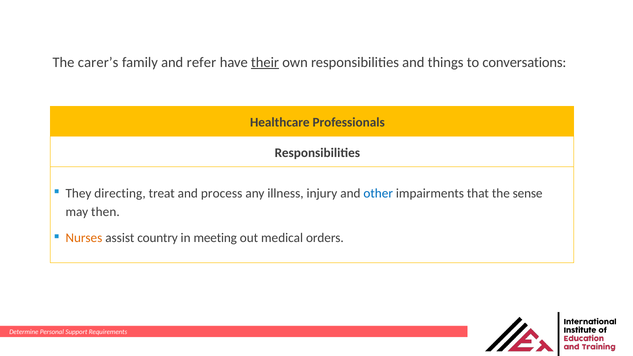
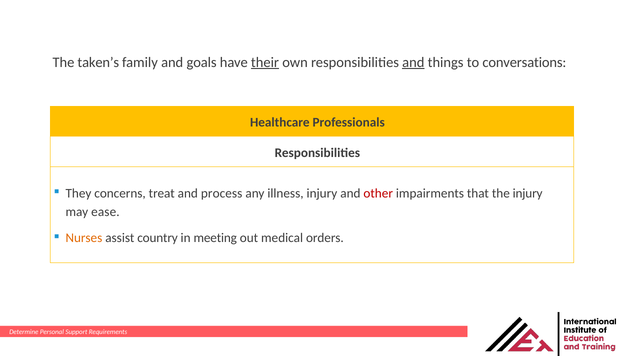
carer’s: carer’s -> taken’s
refer: refer -> goals
and at (413, 62) underline: none -> present
directing: directing -> concerns
other colour: blue -> red
the sense: sense -> injury
then: then -> ease
